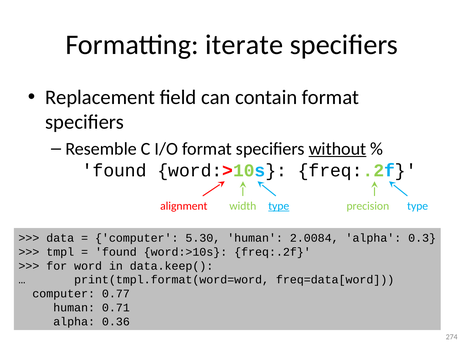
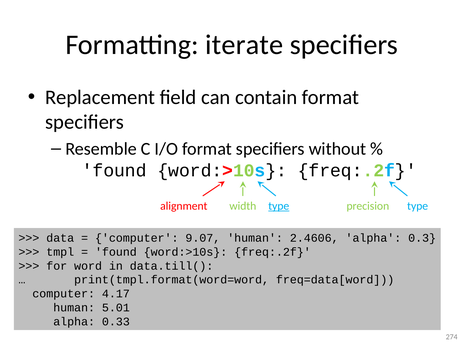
without underline: present -> none
5.30: 5.30 -> 9.07
2.0084: 2.0084 -> 2.4606
data.keep(: data.keep( -> data.till(
0.77: 0.77 -> 4.17
0.71: 0.71 -> 5.01
0.36: 0.36 -> 0.33
